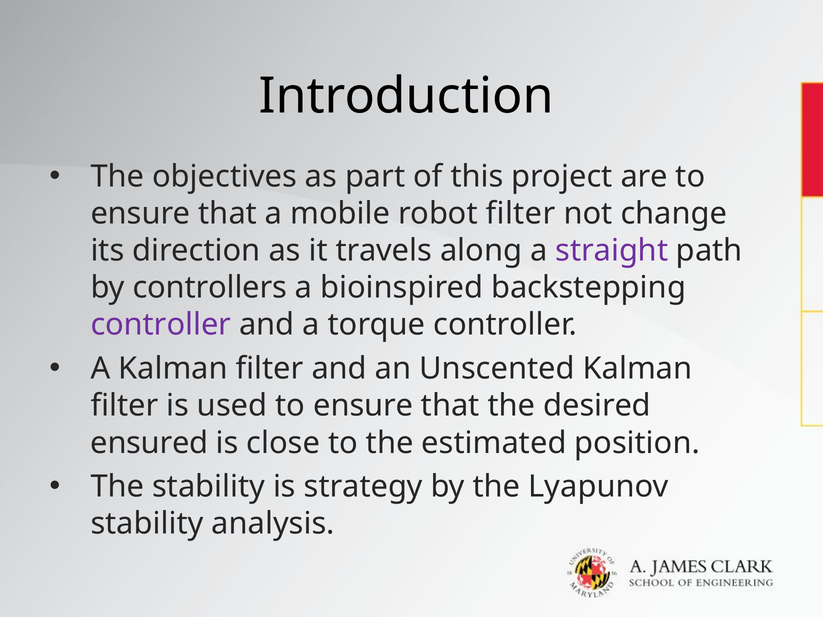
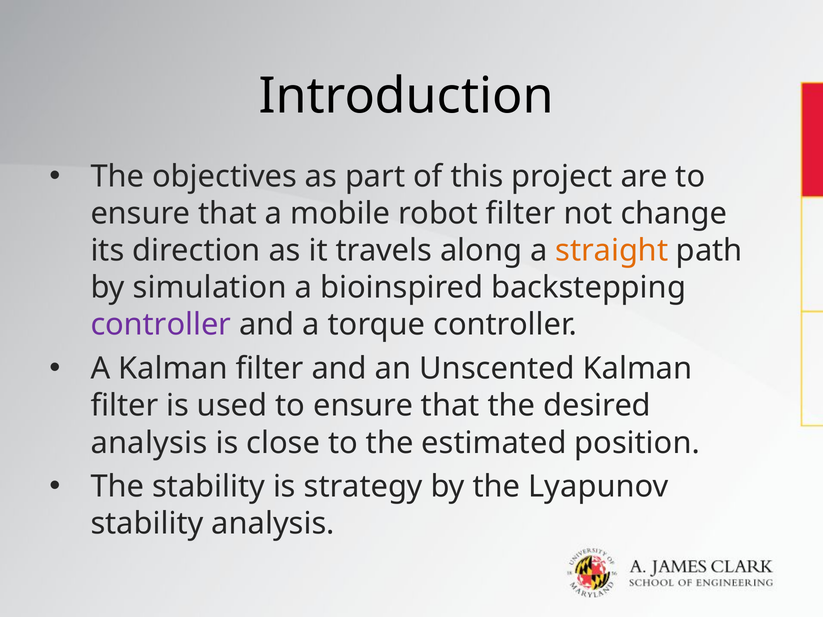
straight colour: purple -> orange
controllers: controllers -> simulation
ensured at (149, 443): ensured -> analysis
